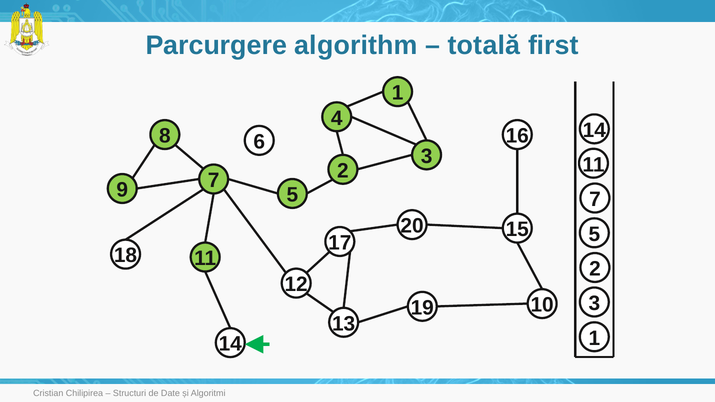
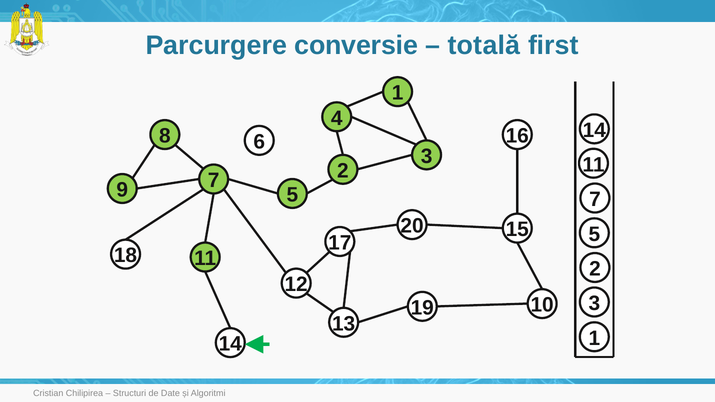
algorithm: algorithm -> conversie
